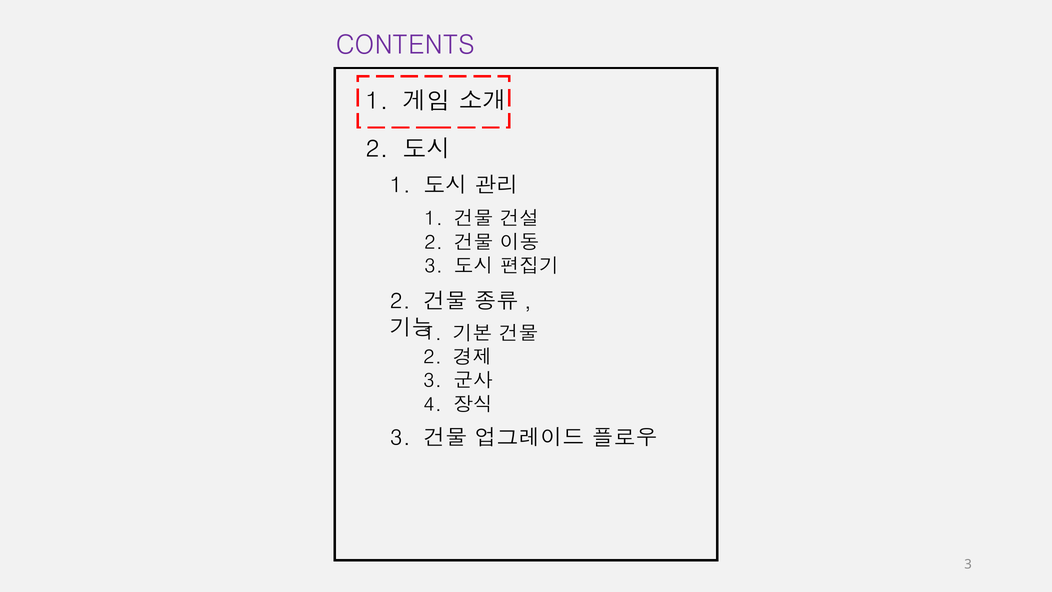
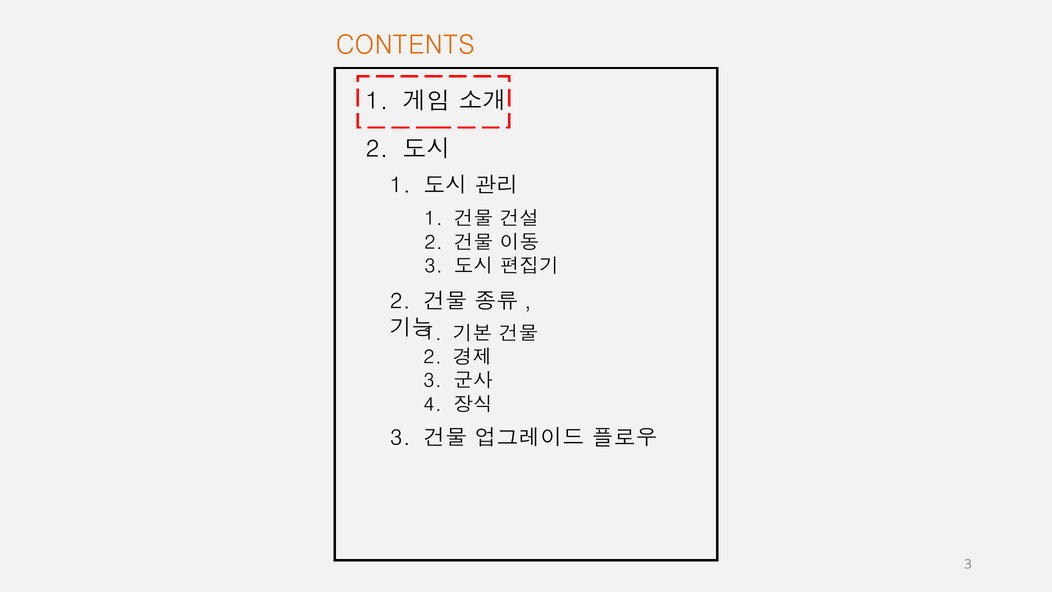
CONTENTS colour: purple -> orange
